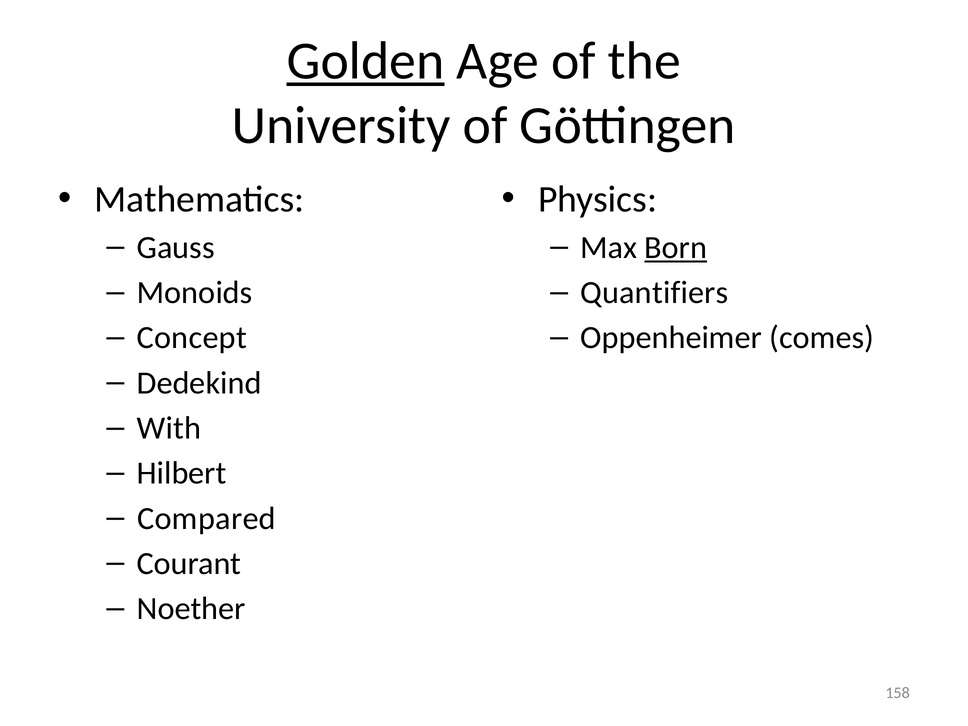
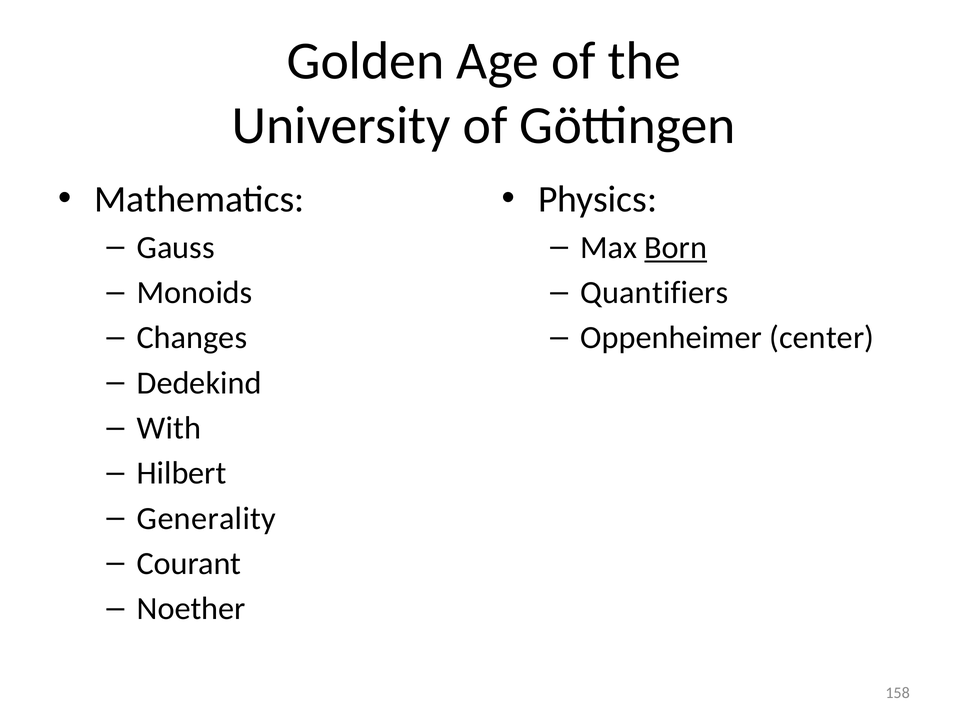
Golden underline: present -> none
Concept: Concept -> Changes
comes: comes -> center
Compared: Compared -> Generality
